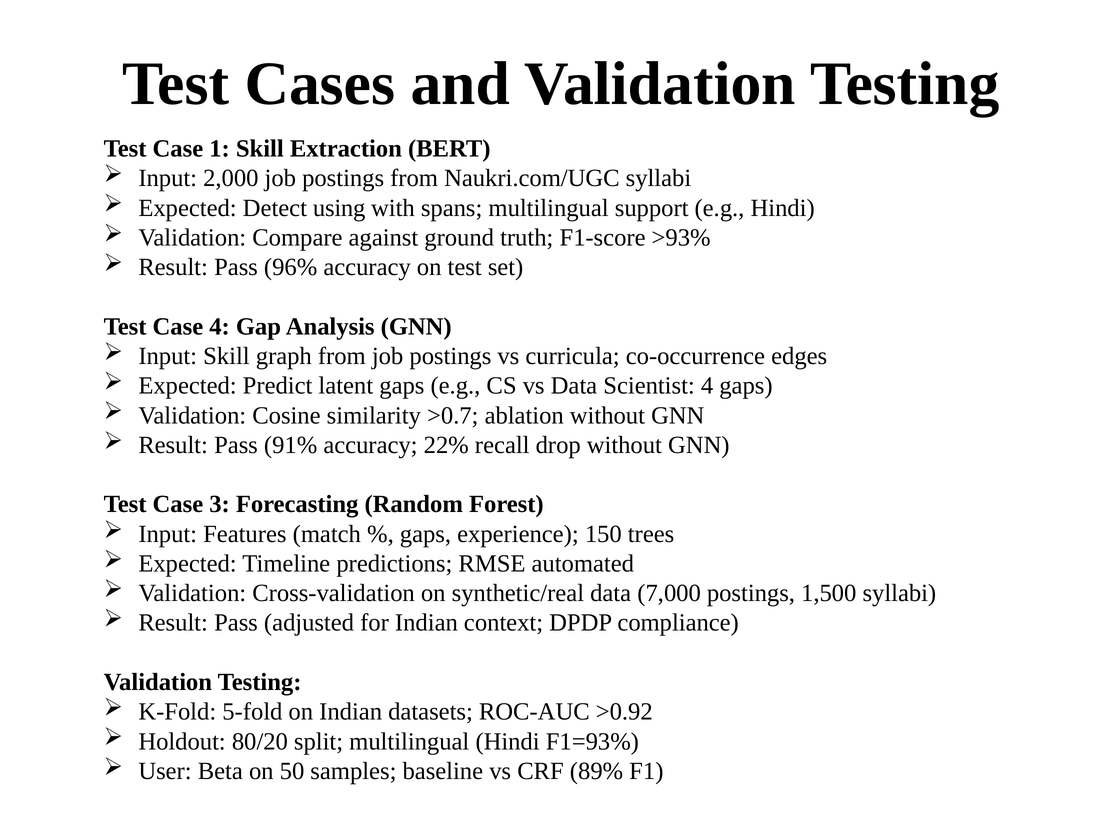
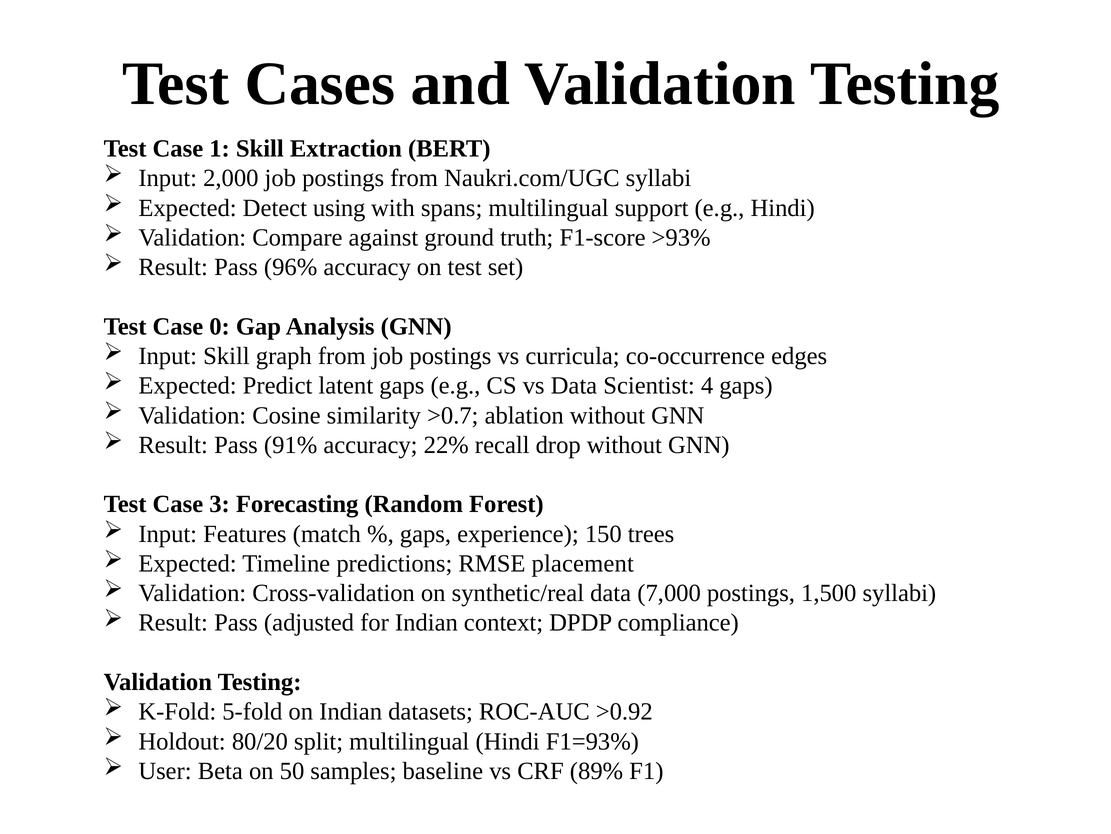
Case 4: 4 -> 0
automated: automated -> placement
